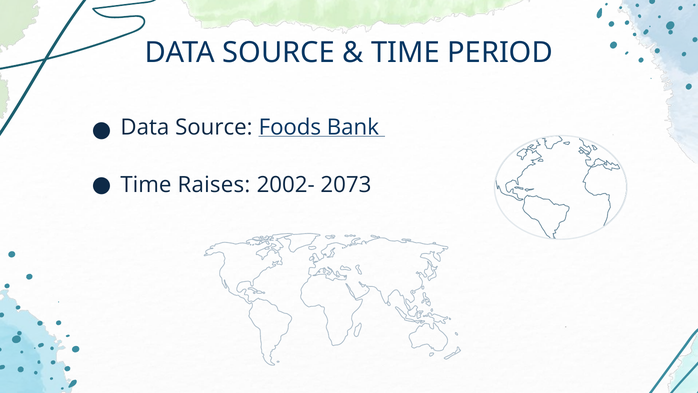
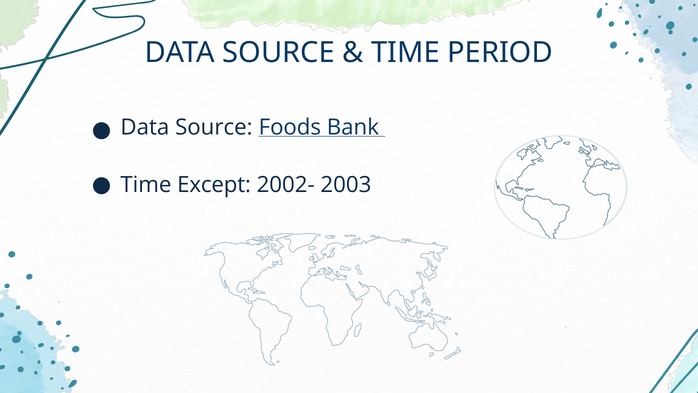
Raises: Raises -> Except
2073: 2073 -> 2003
